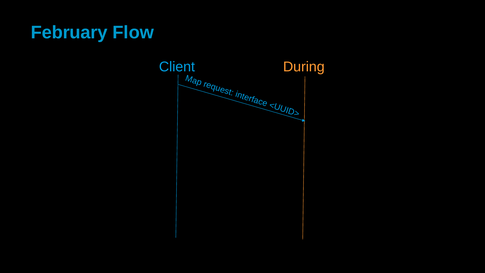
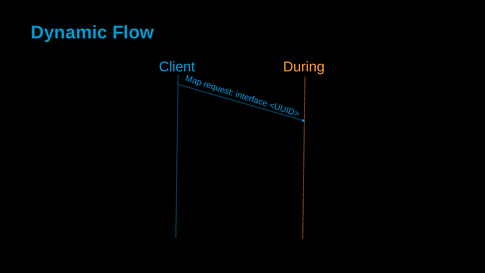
February: February -> Dynamic
